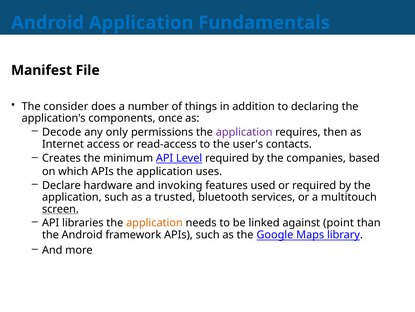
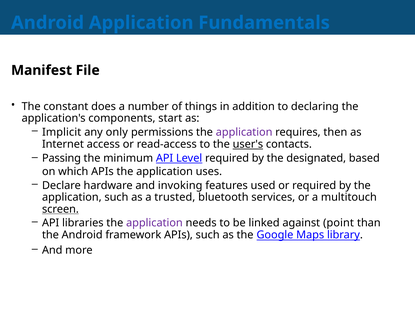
consider: consider -> constant
once: once -> start
Decode: Decode -> Implicit
user's underline: none -> present
Creates: Creates -> Passing
companies: companies -> designated
application at (154, 222) colour: orange -> purple
